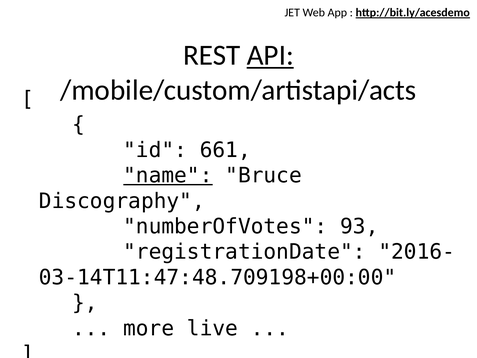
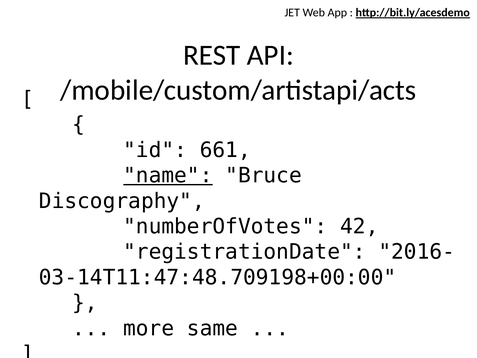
API underline: present -> none
93: 93 -> 42
live: live -> same
